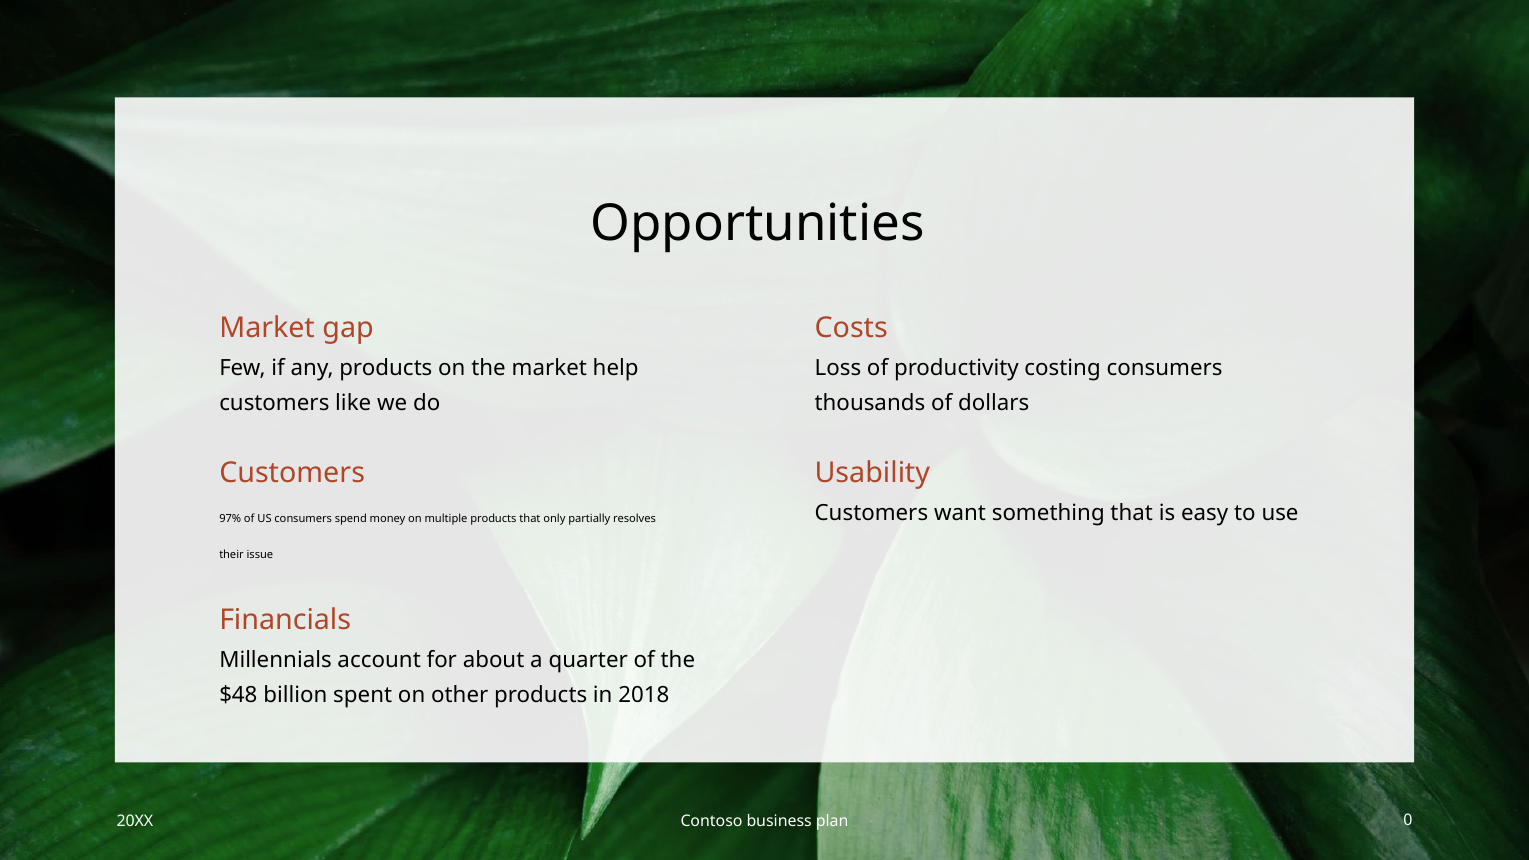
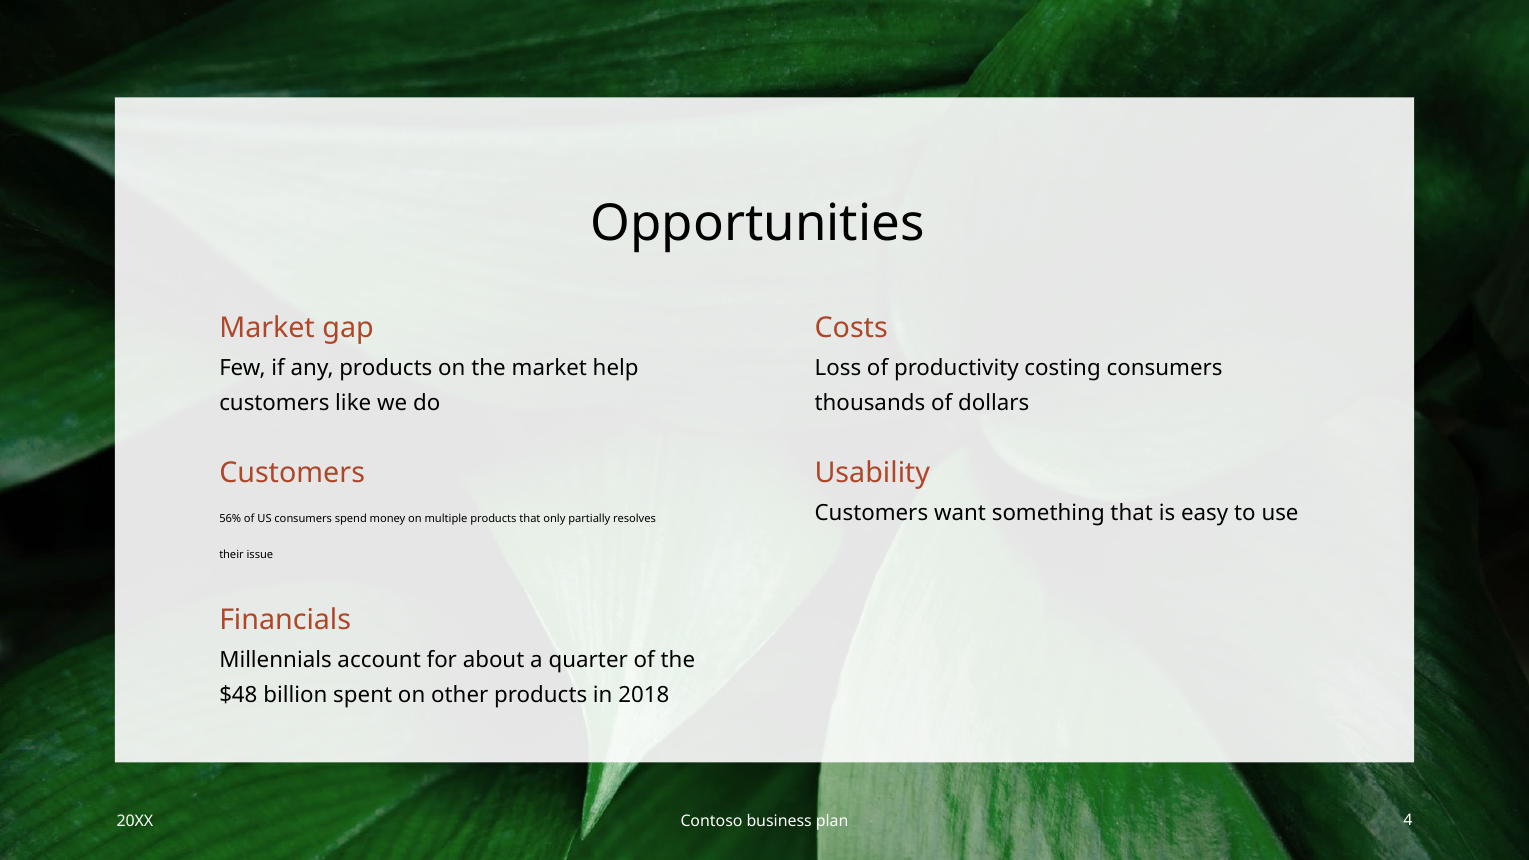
97%: 97% -> 56%
0: 0 -> 4
